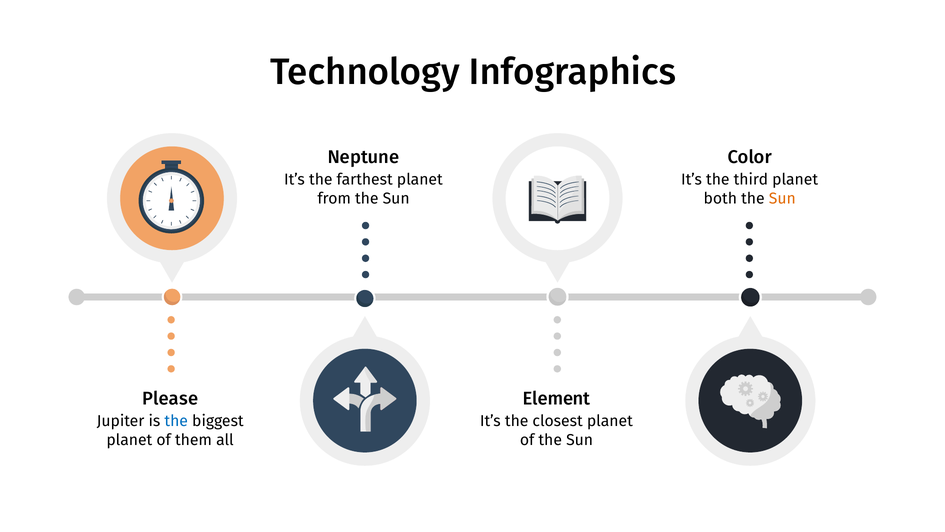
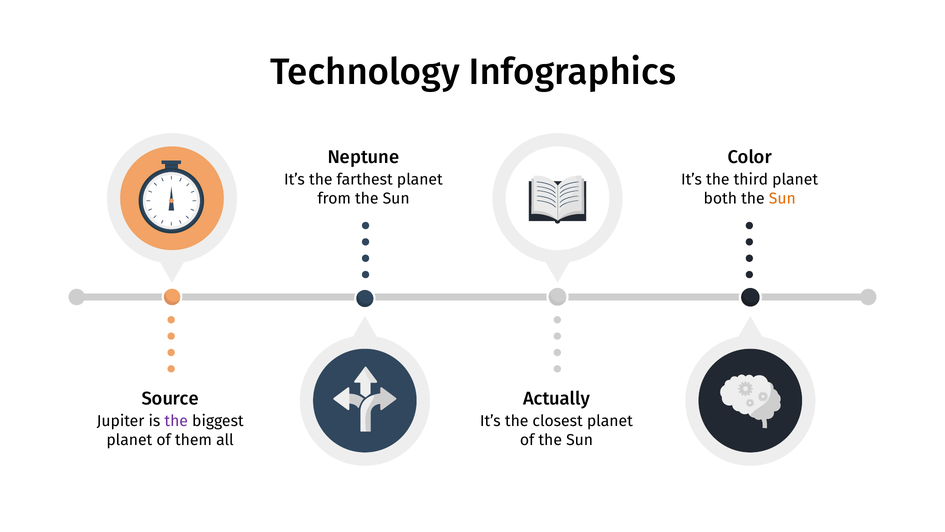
Please: Please -> Source
Element: Element -> Actually
the at (176, 421) colour: blue -> purple
